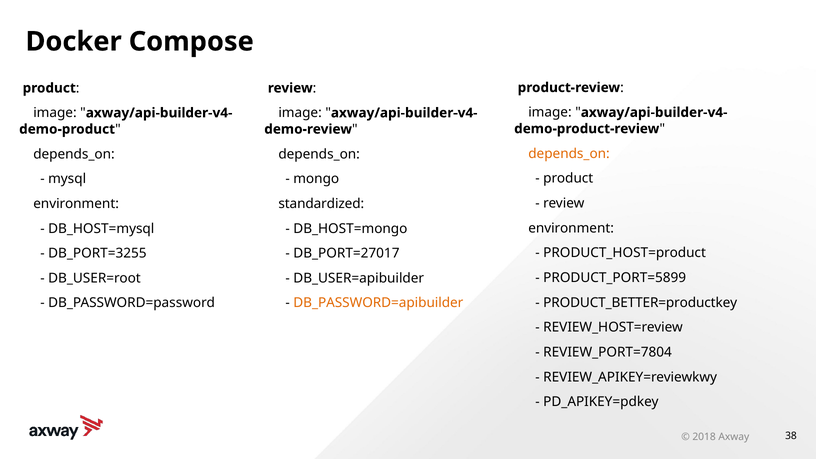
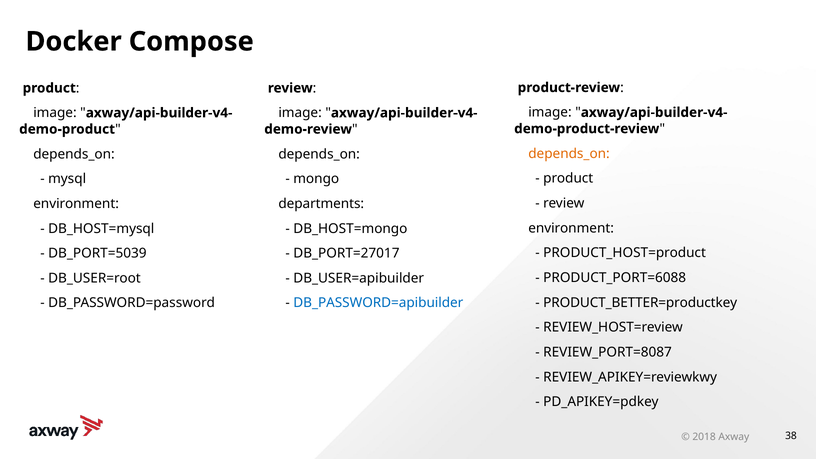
standardized: standardized -> departments
DB_PORT=3255: DB_PORT=3255 -> DB_PORT=5039
PRODUCT_PORT=5899: PRODUCT_PORT=5899 -> PRODUCT_PORT=6088
DB_PASSWORD=apibuilder colour: orange -> blue
REVIEW_PORT=7804: REVIEW_PORT=7804 -> REVIEW_PORT=8087
